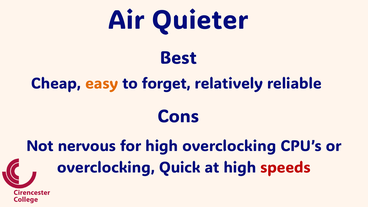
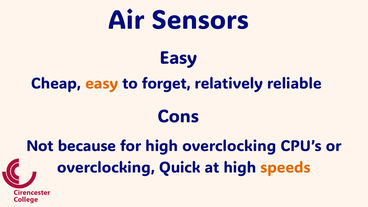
Quieter: Quieter -> Sensors
Best at (178, 58): Best -> Easy
nervous: nervous -> because
speeds colour: red -> orange
